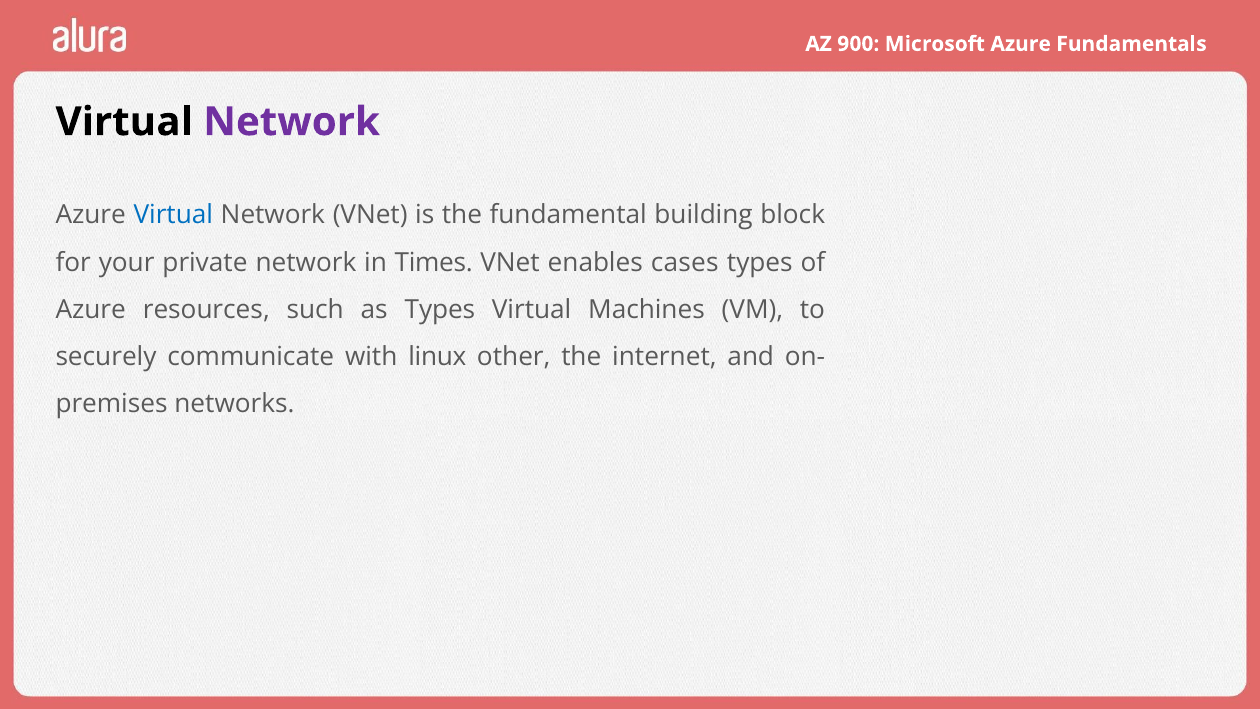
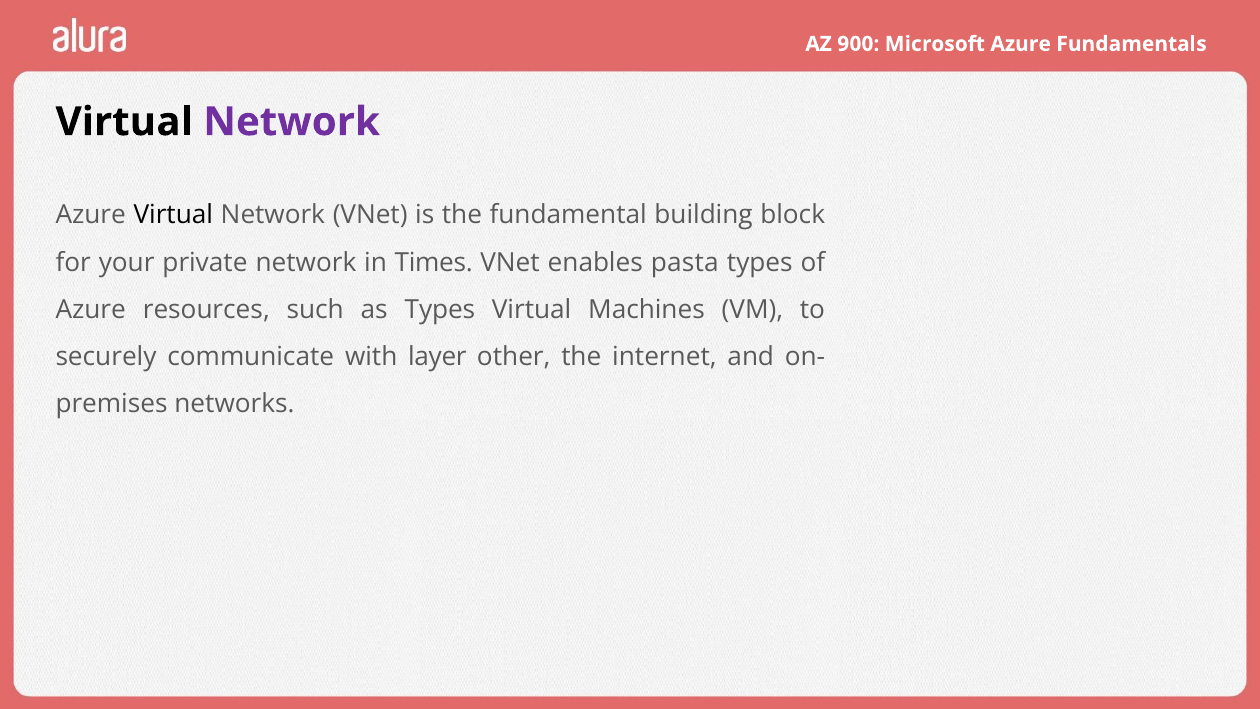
Virtual at (173, 215) colour: blue -> black
cases: cases -> pasta
linux: linux -> layer
